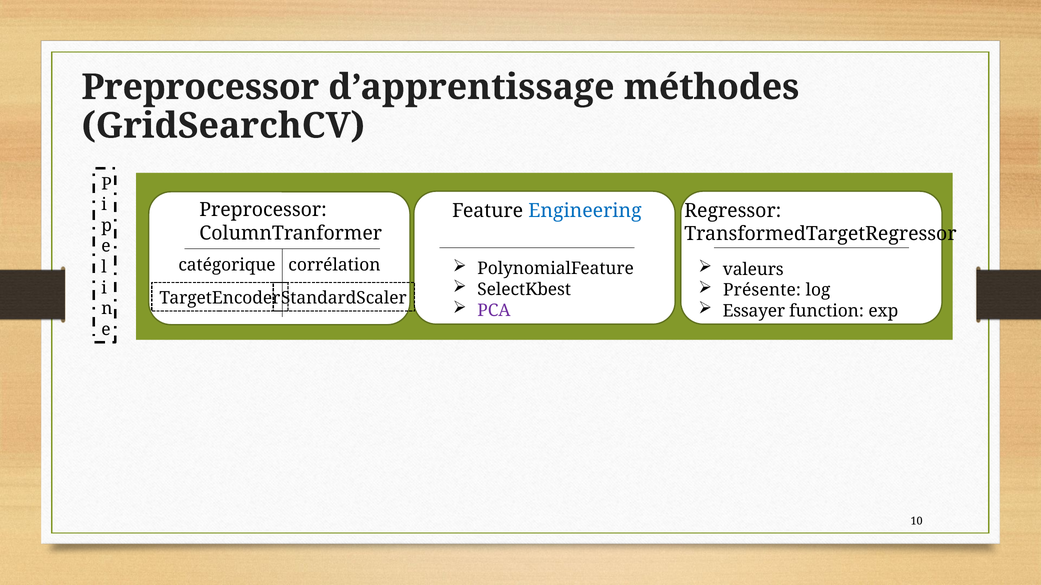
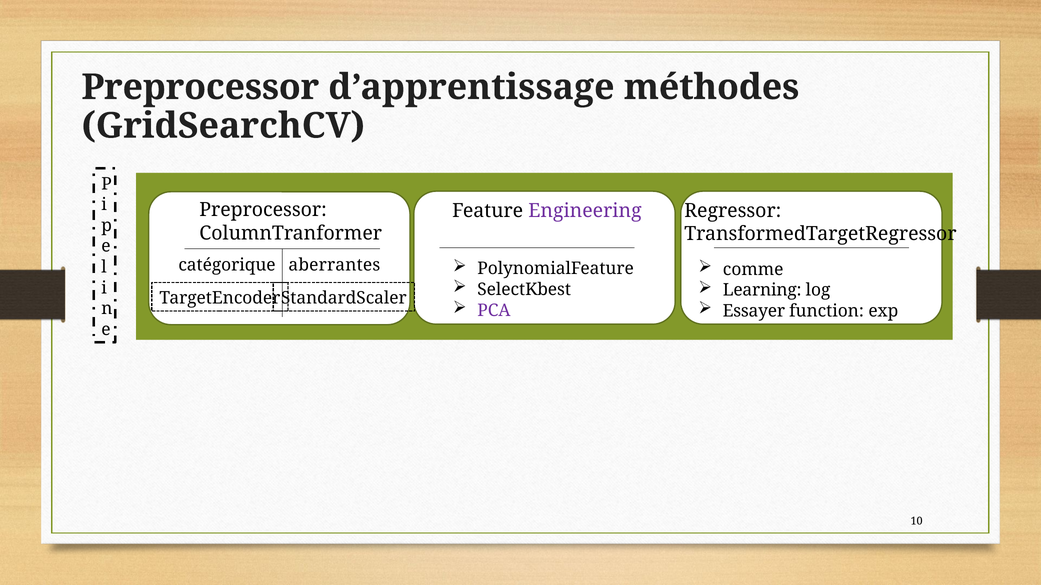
Engineering colour: blue -> purple
corrélation: corrélation -> aberrantes
valeurs: valeurs -> comme
Présente: Présente -> Learning
